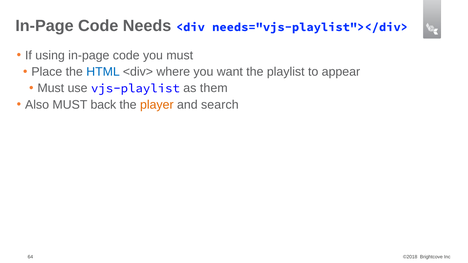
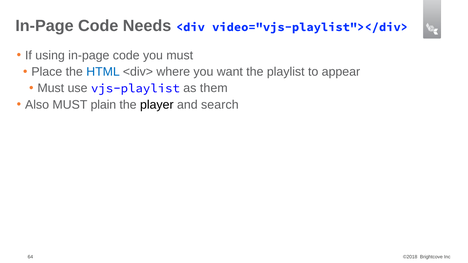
needs="vjs-playlist"></div>: needs="vjs-playlist"></div> -> video="vjs-playlist"></div>
back: back -> plain
player colour: orange -> black
